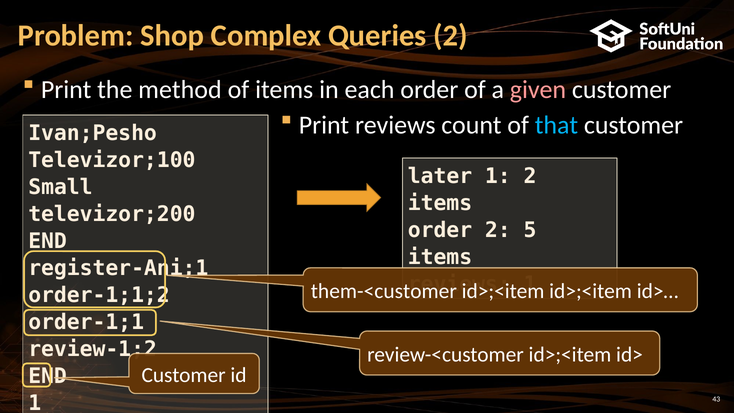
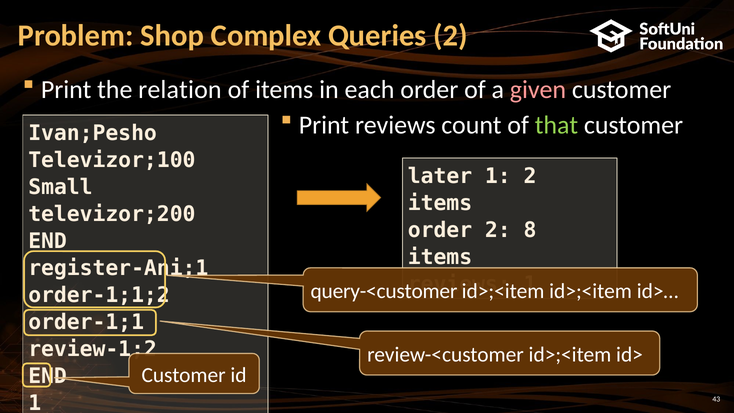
method: method -> relation
that colour: light blue -> light green
5: 5 -> 8
them-<customer: them-<customer -> query-<customer
